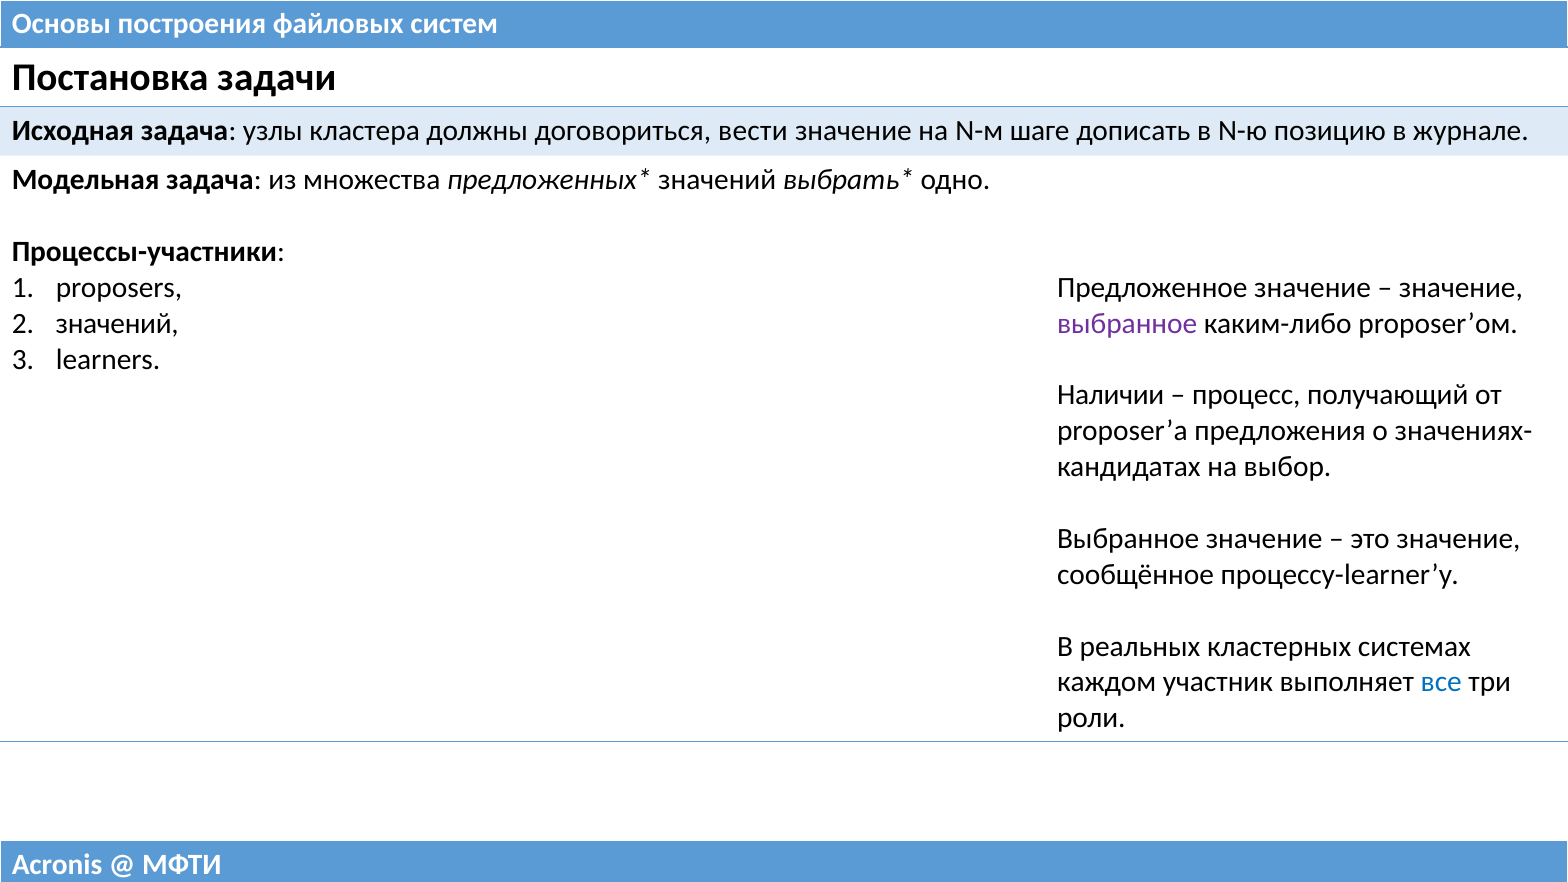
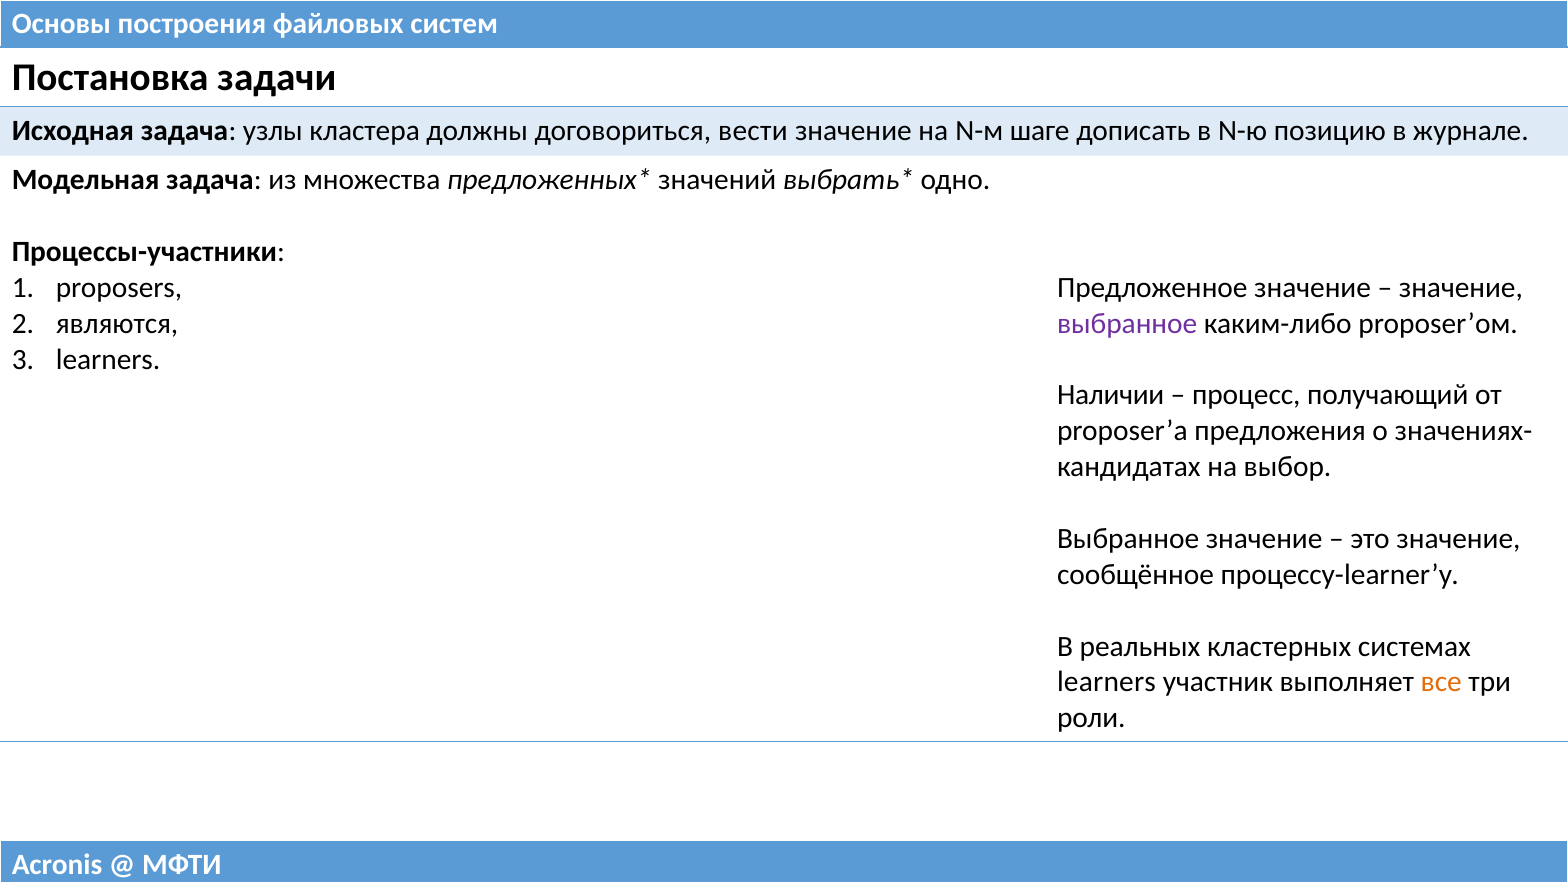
значений at (117, 323): значений -> являются
каждом at (1107, 682): каждом -> learners
все colour: blue -> orange
